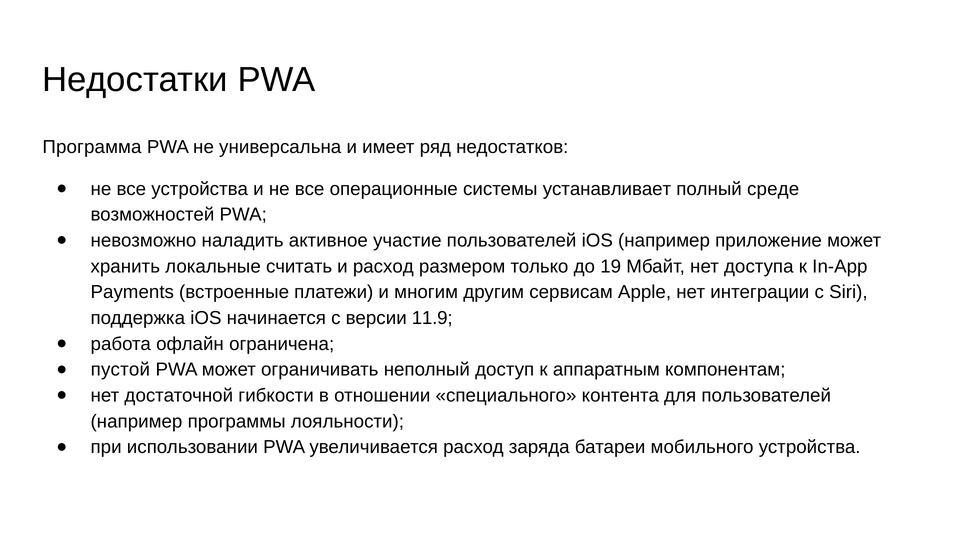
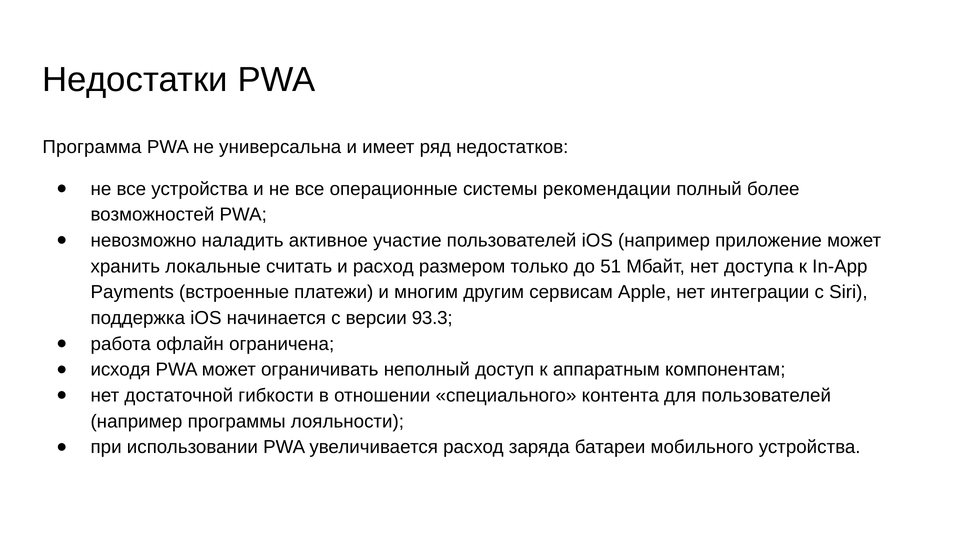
устанавливает: устанавливает -> рекомендации
среде: среде -> более
19: 19 -> 51
11.9: 11.9 -> 93.3
пустой: пустой -> исходя
